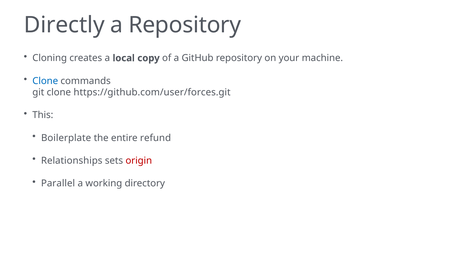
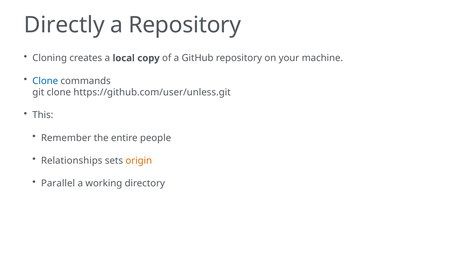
https://github.com/user/forces.git: https://github.com/user/forces.git -> https://github.com/user/unless.git
Boilerplate: Boilerplate -> Remember
refund: refund -> people
origin colour: red -> orange
